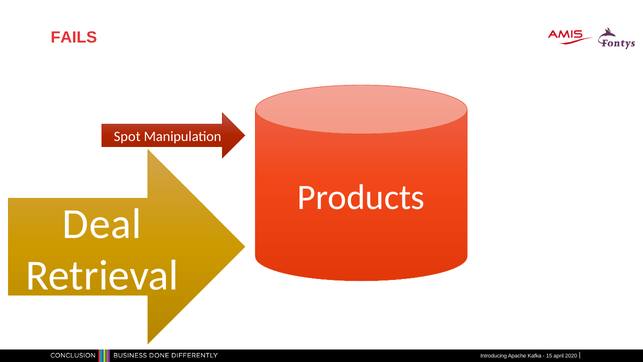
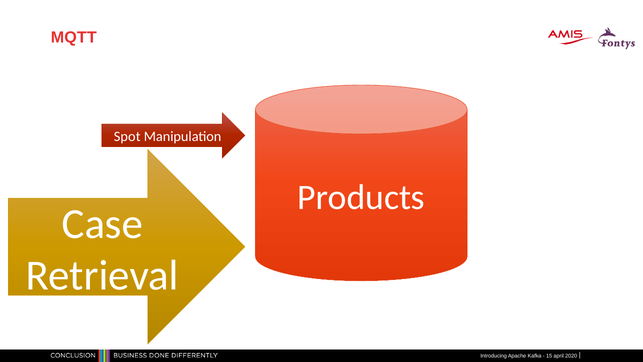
FAILS: FAILS -> MQTT
Deal: Deal -> Case
